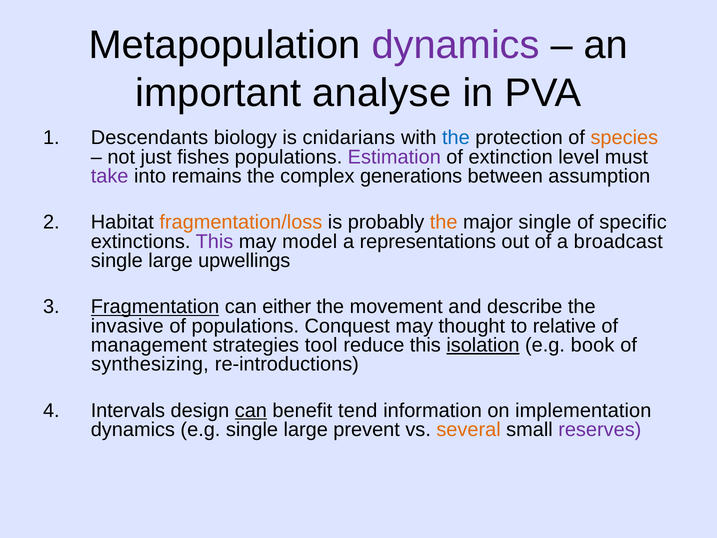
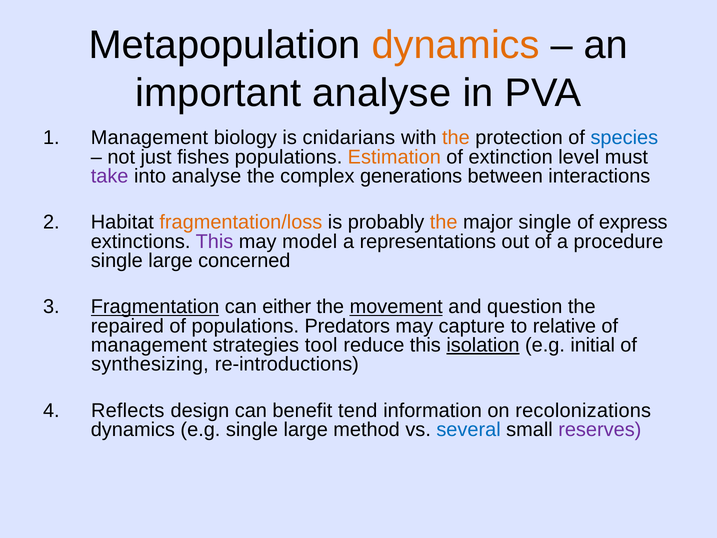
dynamics at (456, 45) colour: purple -> orange
Descendants at (149, 138): Descendants -> Management
the at (456, 138) colour: blue -> orange
species colour: orange -> blue
Estimation colour: purple -> orange
into remains: remains -> analyse
assumption: assumption -> interactions
specific: specific -> express
broadcast: broadcast -> procedure
upwellings: upwellings -> concerned
movement underline: none -> present
describe: describe -> question
invasive: invasive -> repaired
Conquest: Conquest -> Predators
thought: thought -> capture
book: book -> initial
Intervals: Intervals -> Reflects
can at (251, 410) underline: present -> none
implementation: implementation -> recolonizations
prevent: prevent -> method
several colour: orange -> blue
